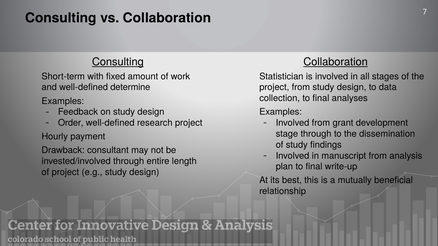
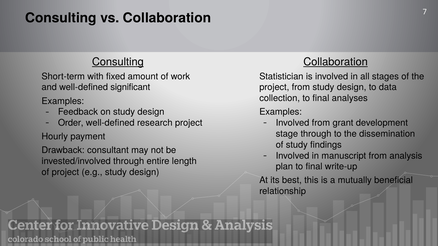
determine: determine -> significant
